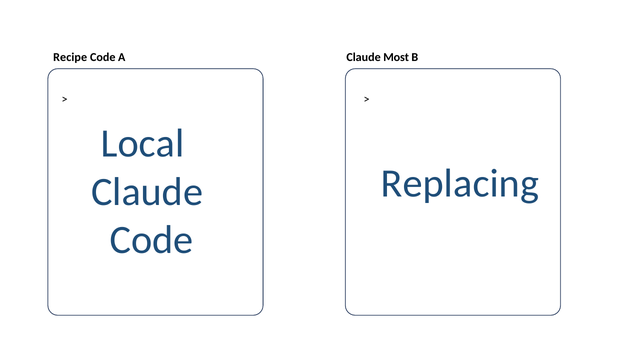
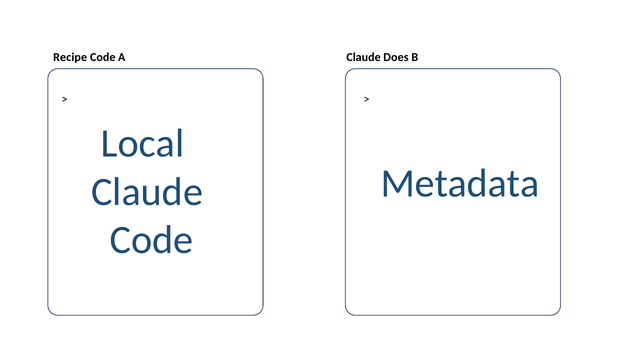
Most: Most -> Does
Replacing: Replacing -> Metadata
